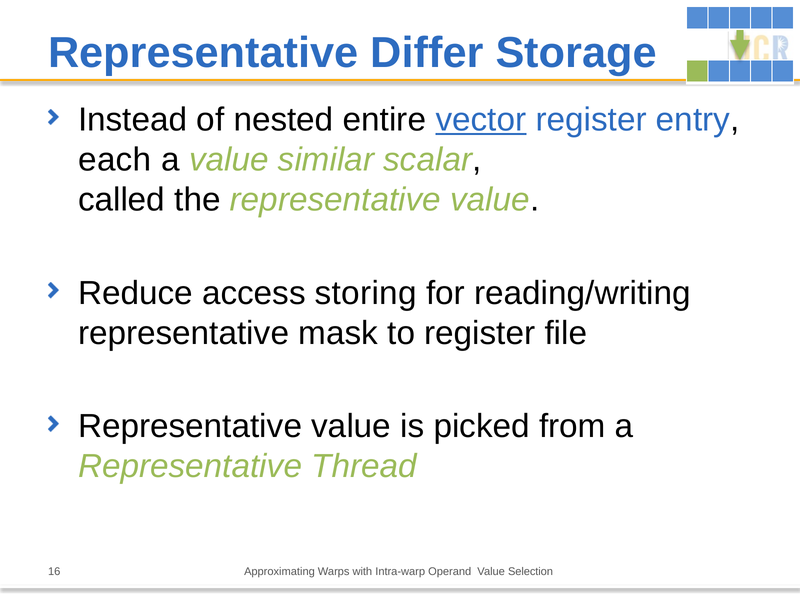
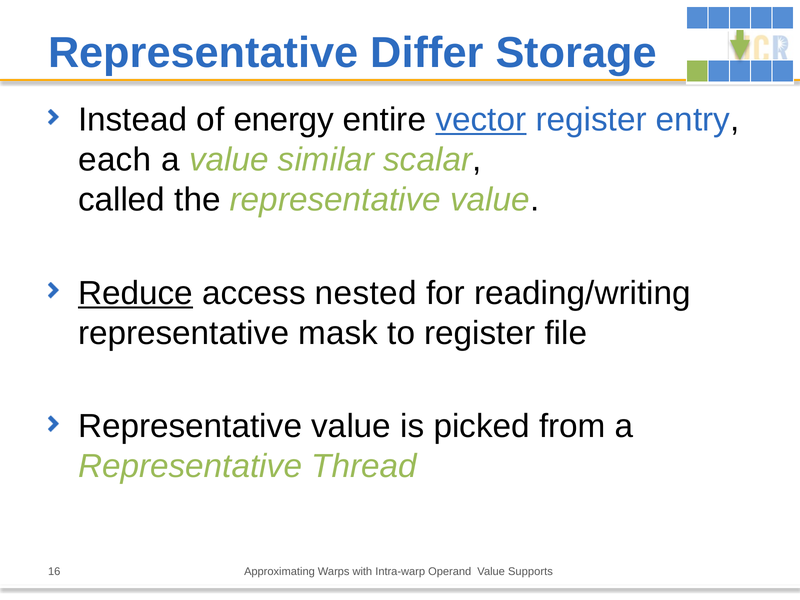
nested: nested -> energy
Reduce underline: none -> present
storing: storing -> nested
Selection: Selection -> Supports
